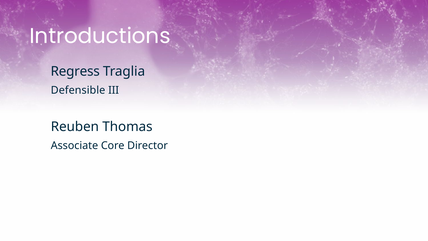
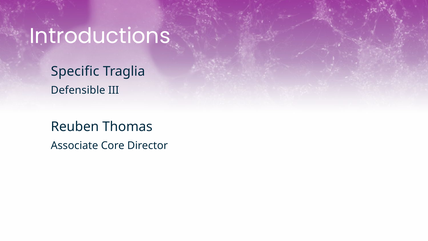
Regress: Regress -> Specific
